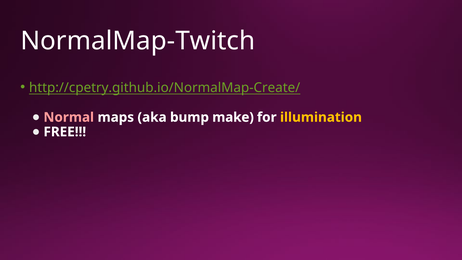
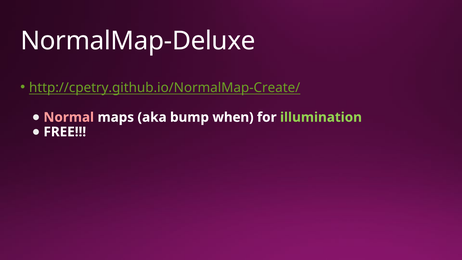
NormalMap-Twitch: NormalMap-Twitch -> NormalMap-Deluxe
make: make -> when
illumination colour: yellow -> light green
